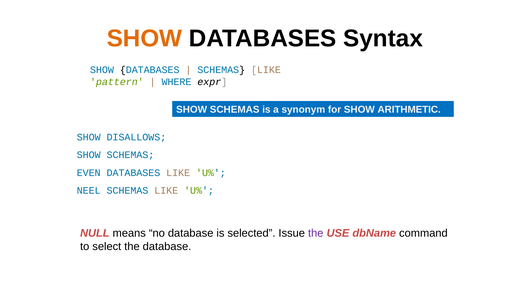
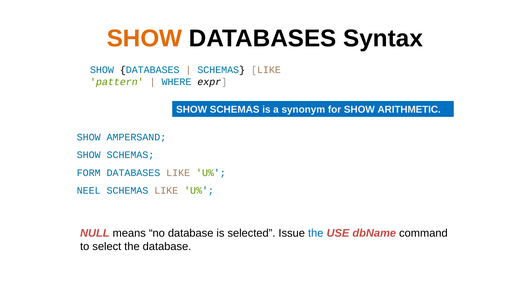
DISALLOWS: DISALLOWS -> AMPERSAND
EVEN: EVEN -> FORM
the at (316, 233) colour: purple -> blue
